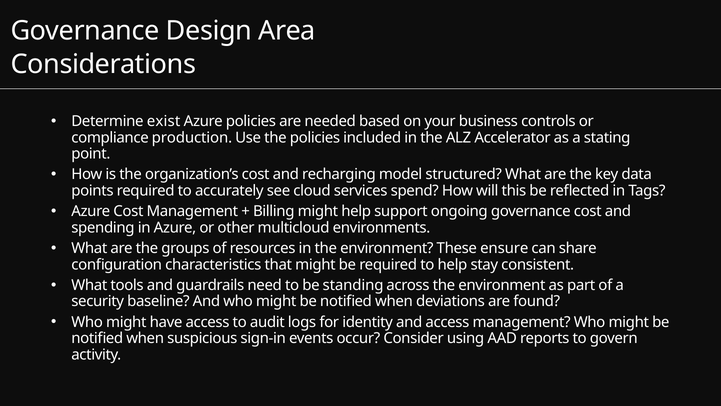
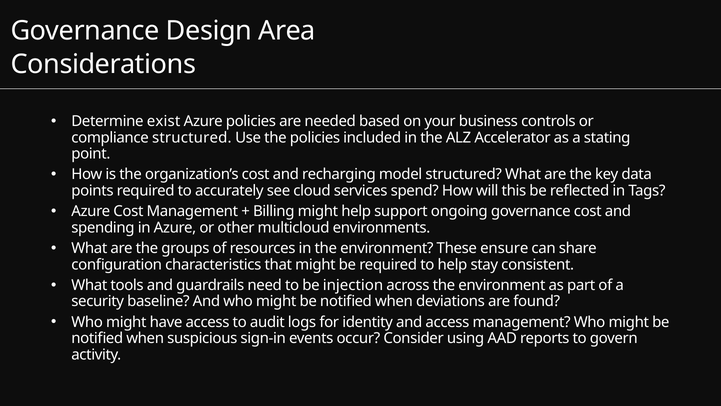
compliance production: production -> structured
standing: standing -> injection
